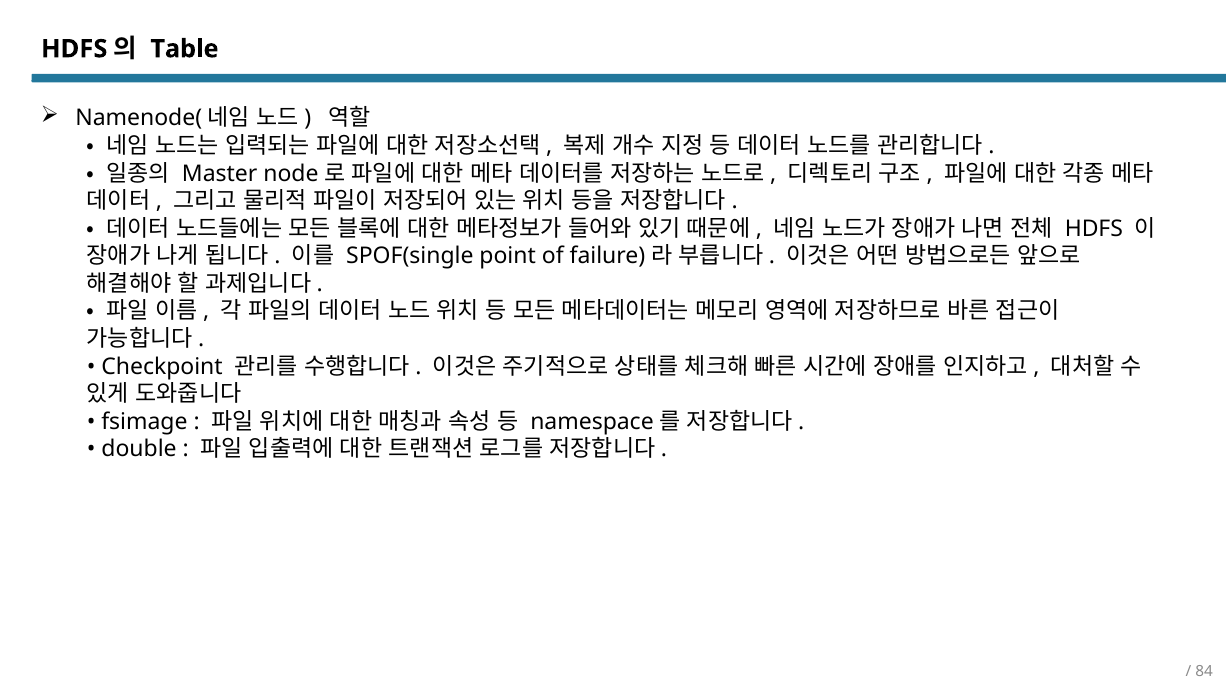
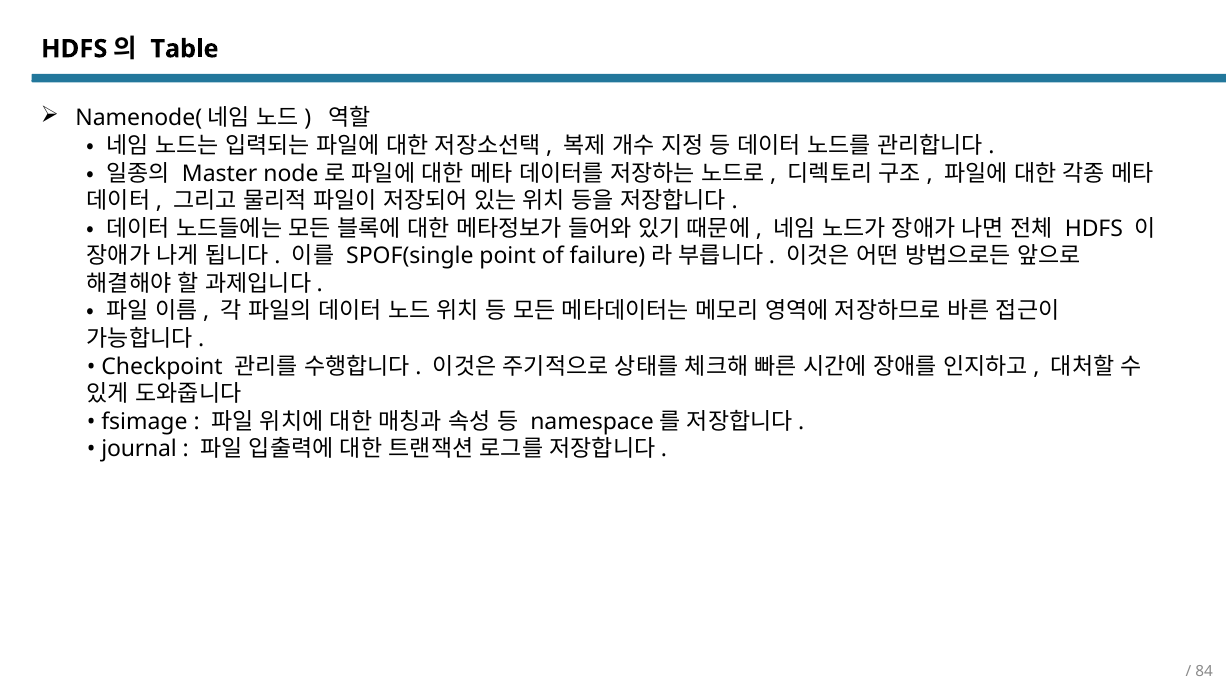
double: double -> journal
